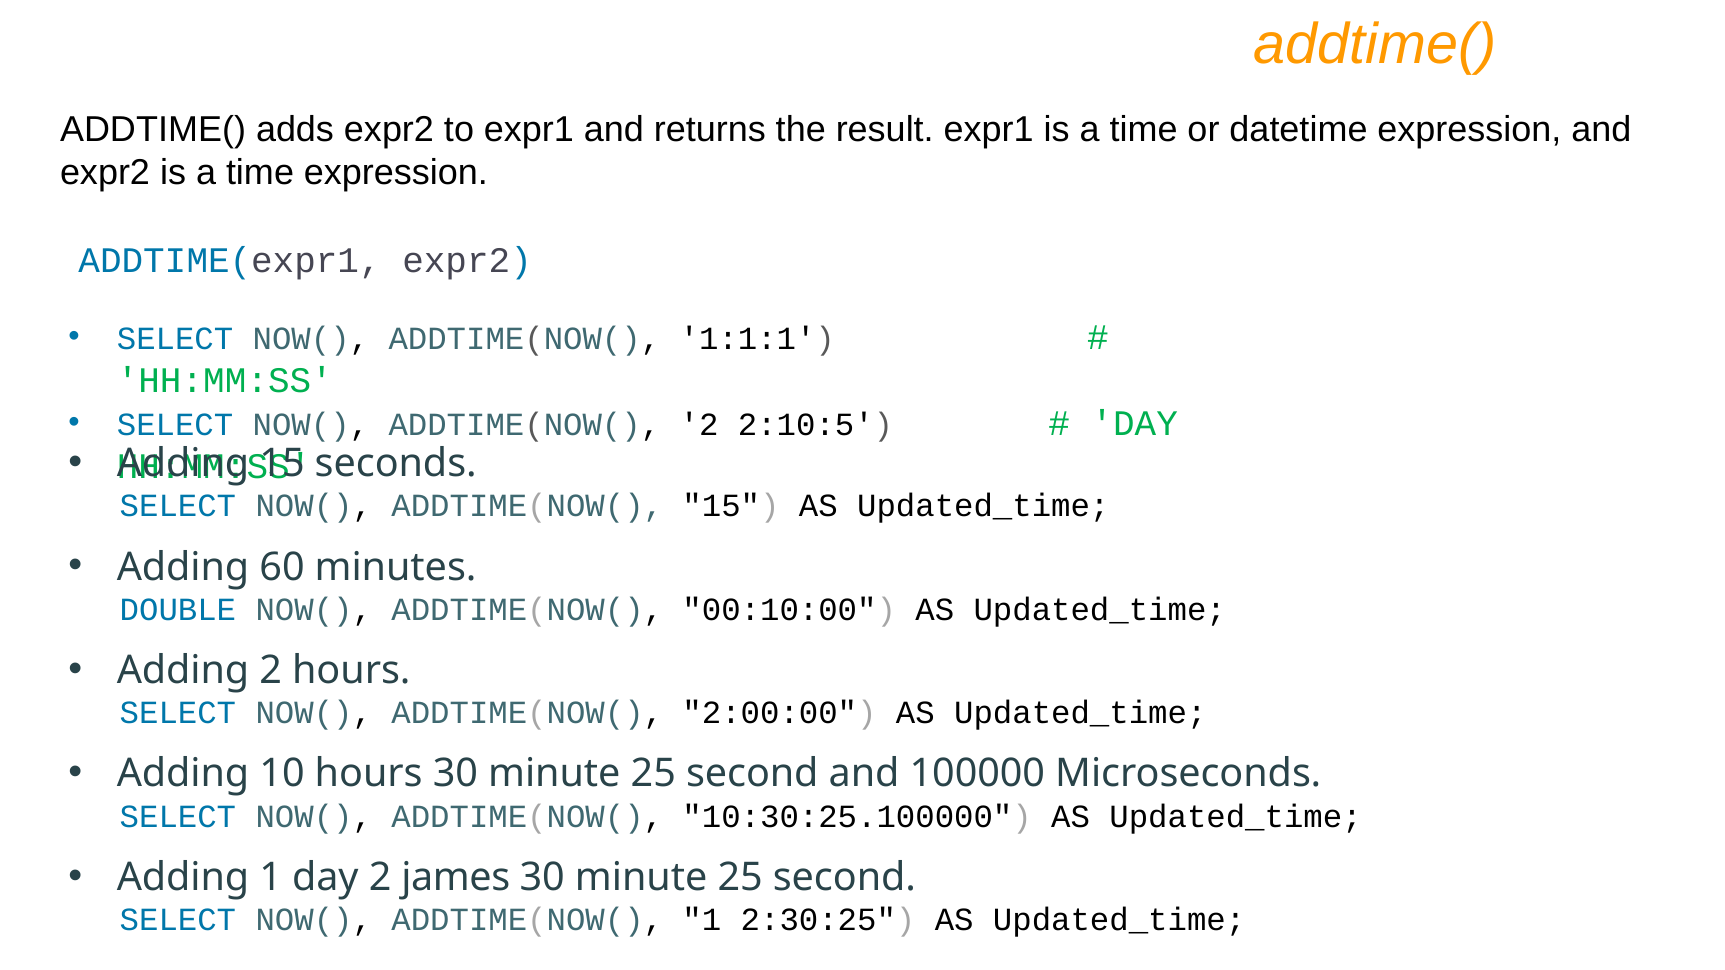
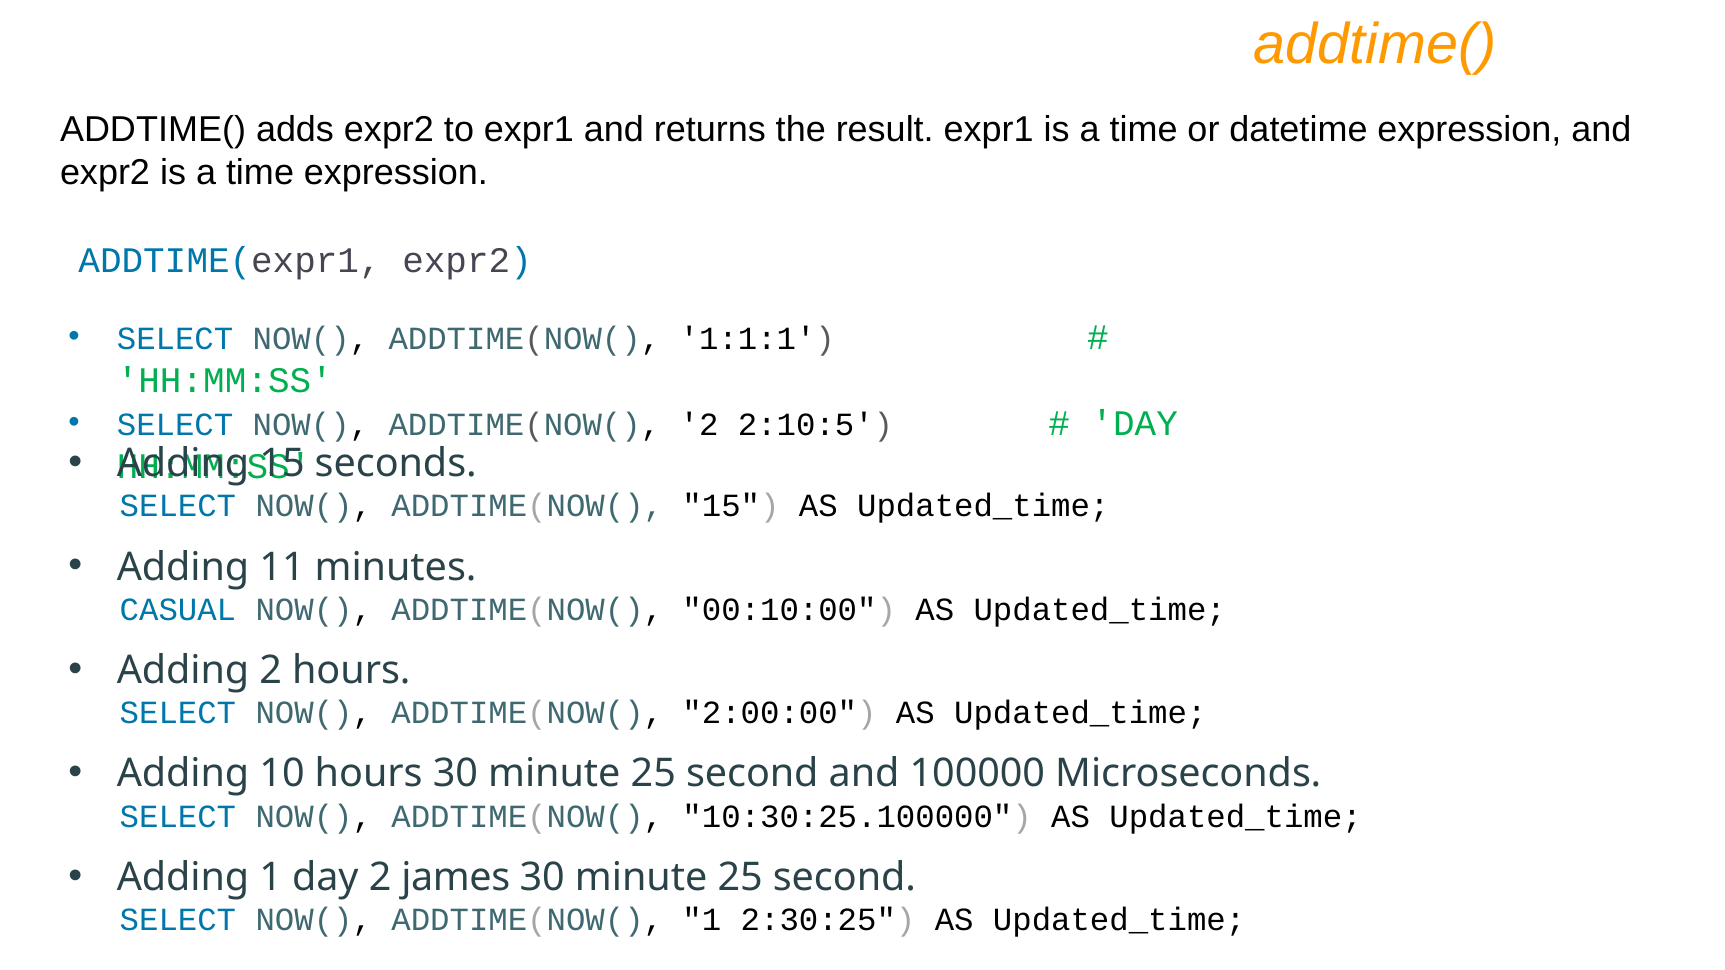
60: 60 -> 11
DOUBLE: DOUBLE -> CASUAL
